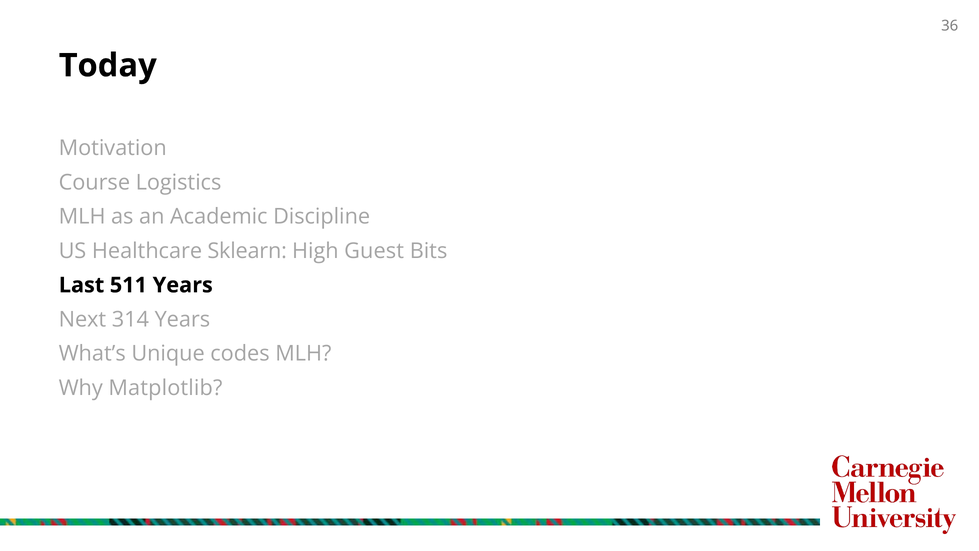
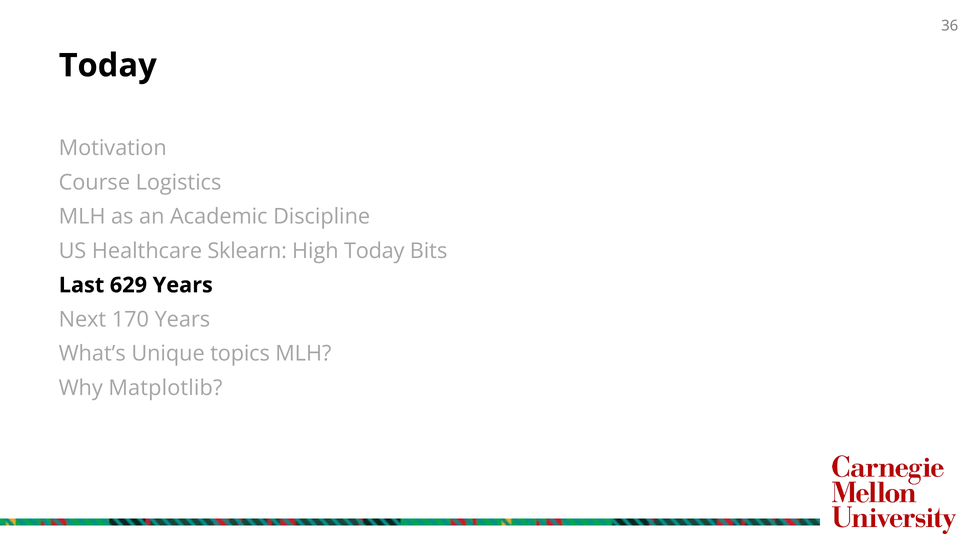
High Guest: Guest -> Today
511: 511 -> 629
314: 314 -> 170
codes: codes -> topics
